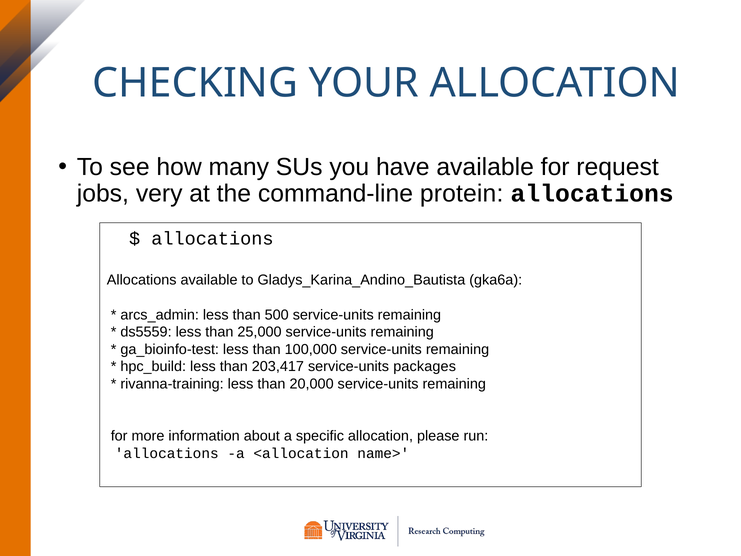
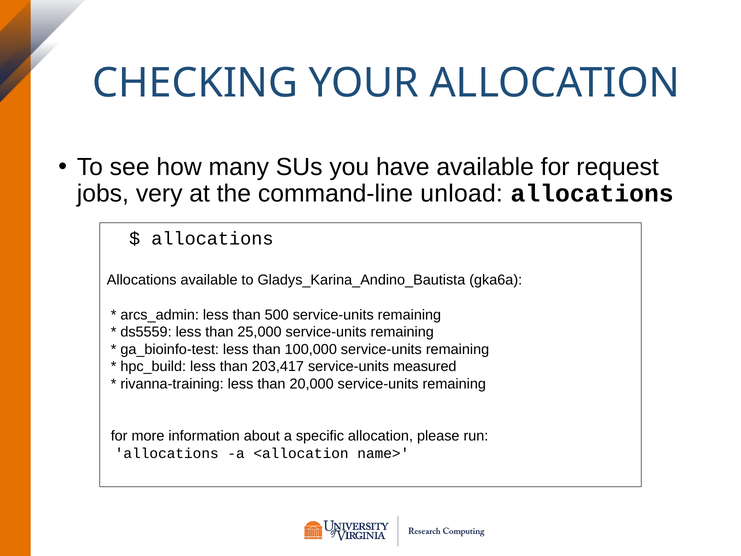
protein: protein -> unload
packages: packages -> measured
